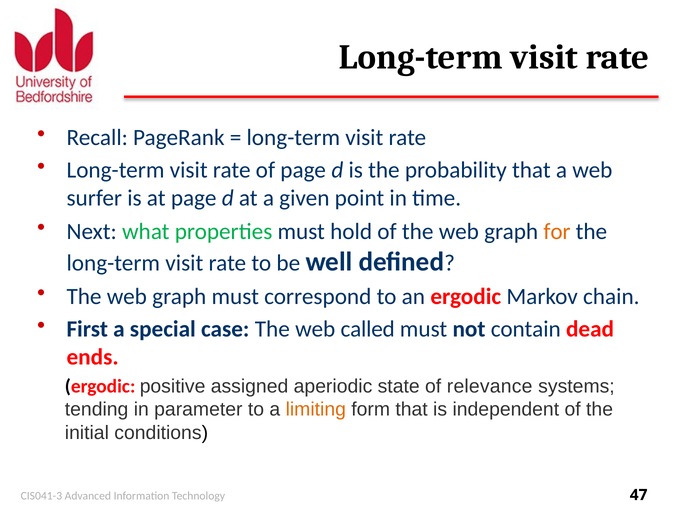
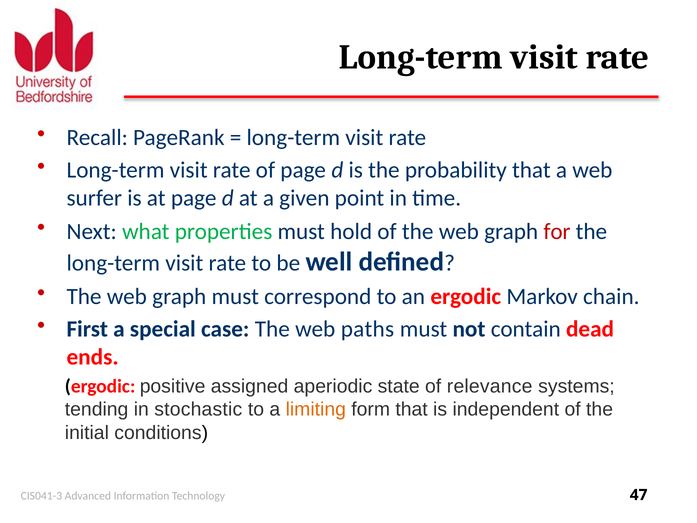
for colour: orange -> red
called: called -> paths
parameter: parameter -> stochastic
